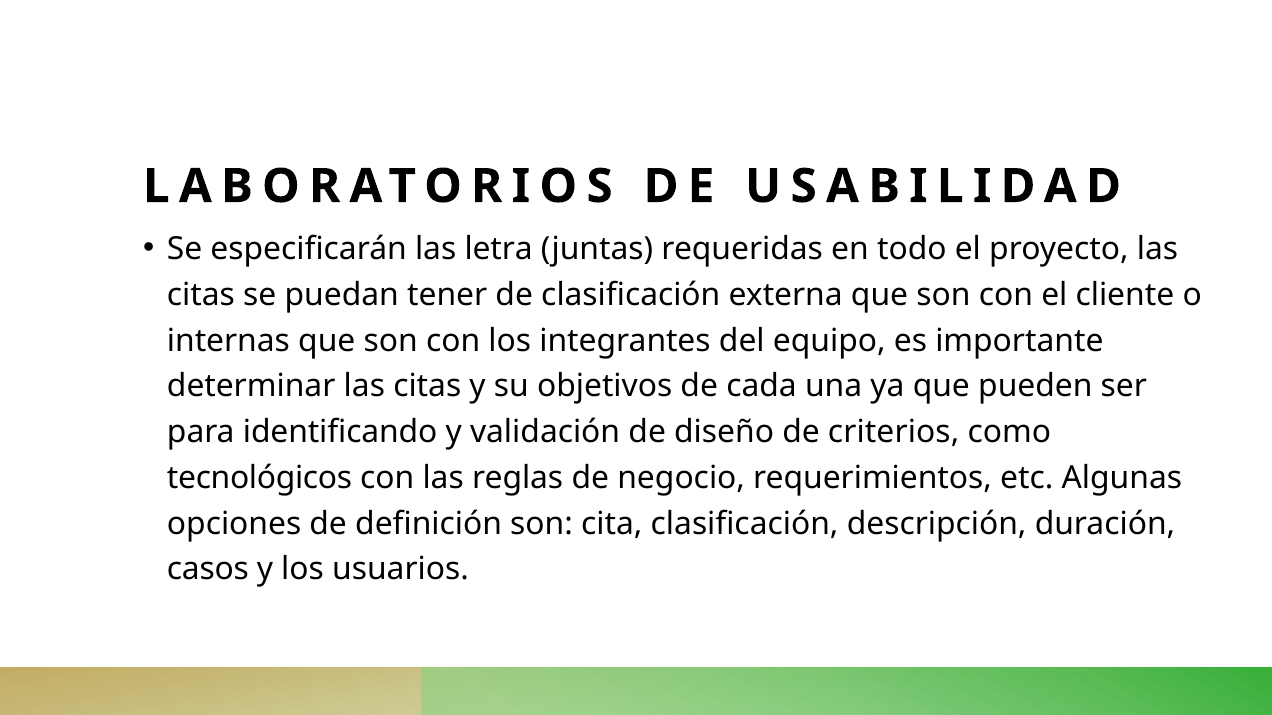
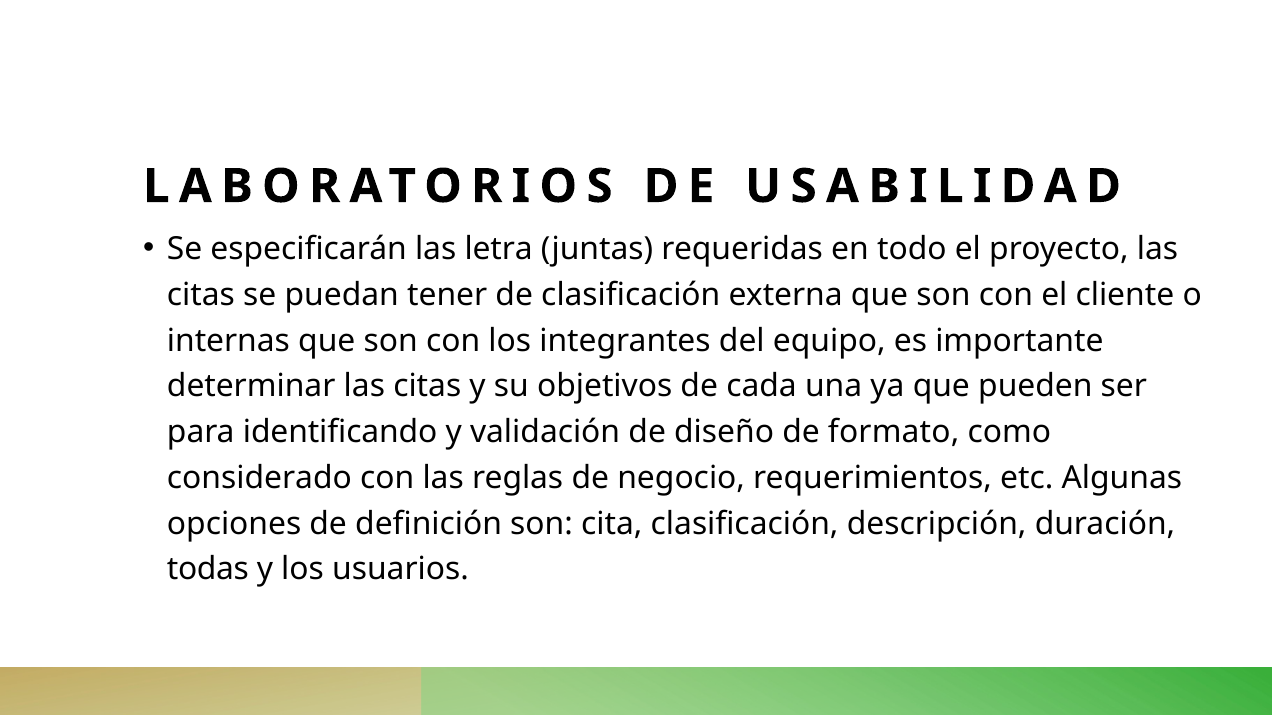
criterios: criterios -> formato
tecnológicos: tecnológicos -> considerado
casos: casos -> todas
